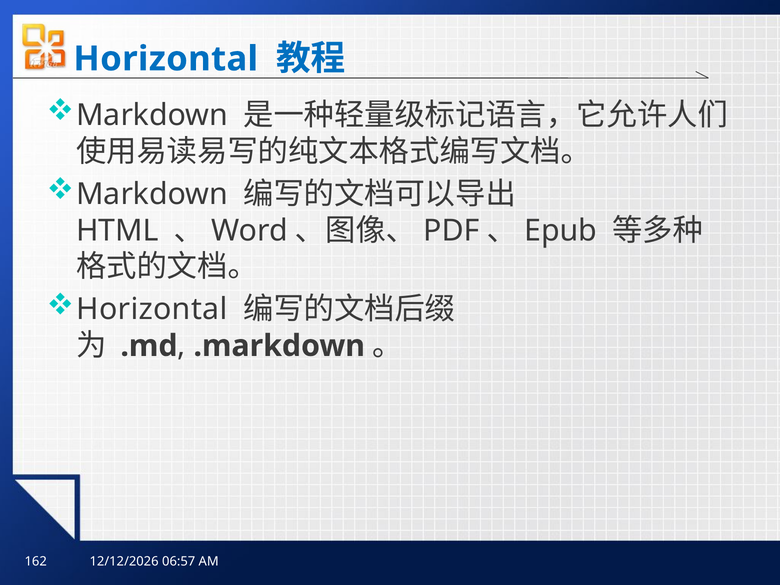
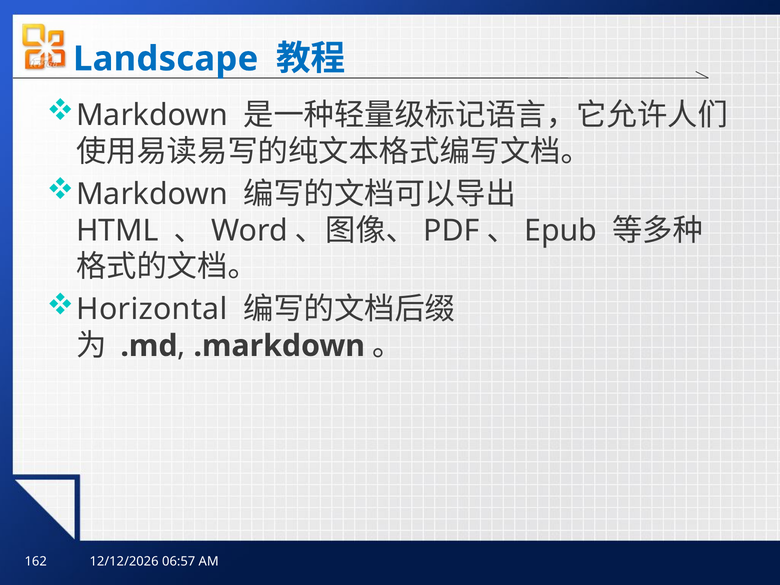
Horizontal at (166, 59): Horizontal -> Landscape
